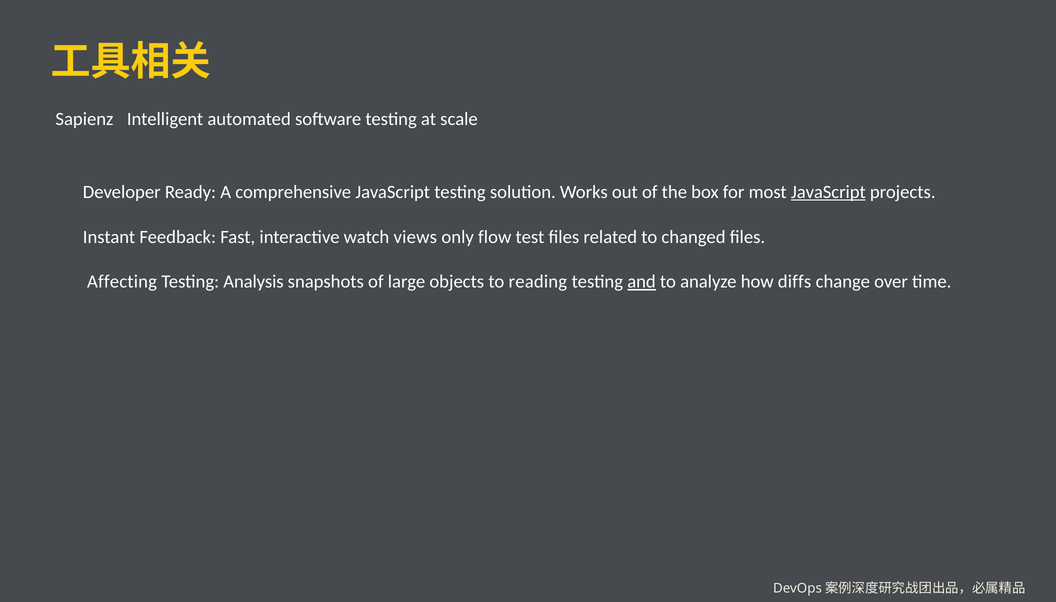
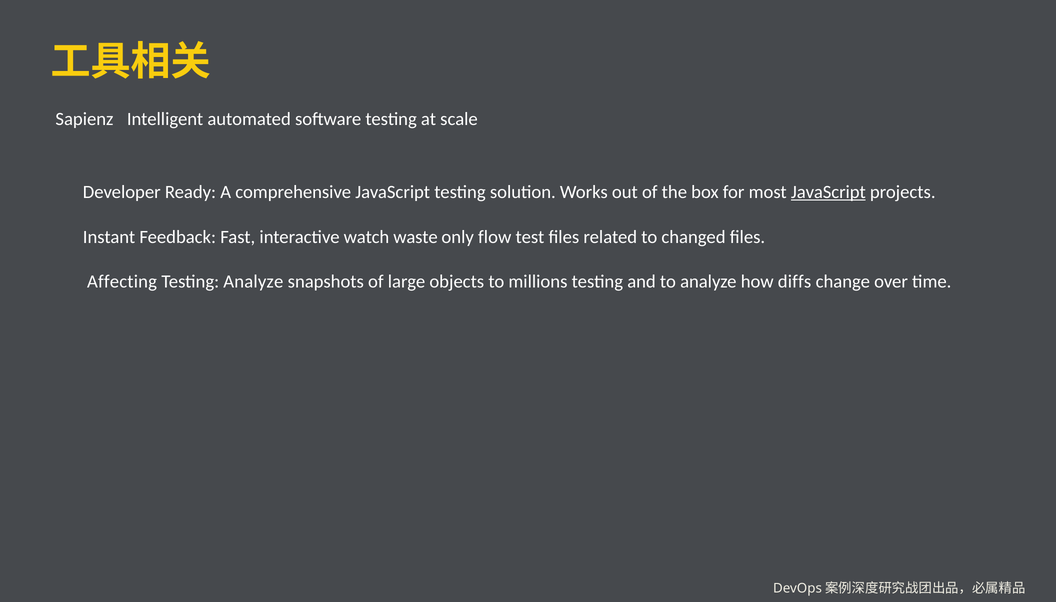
views: views -> waste
Testing Analysis: Analysis -> Analyze
reading: reading -> millions
and underline: present -> none
